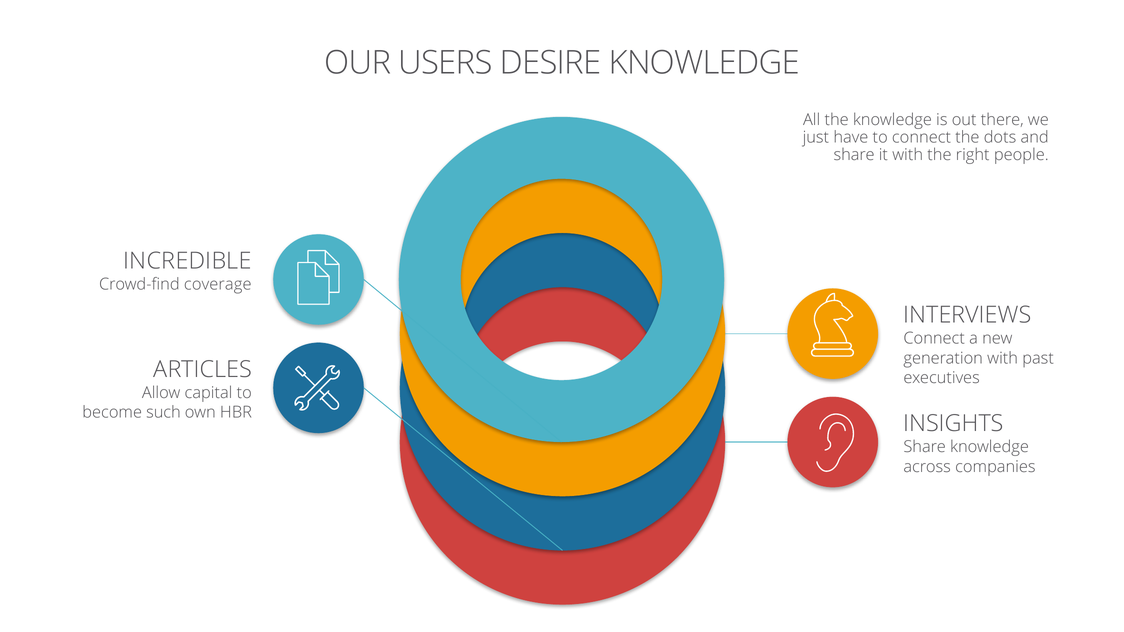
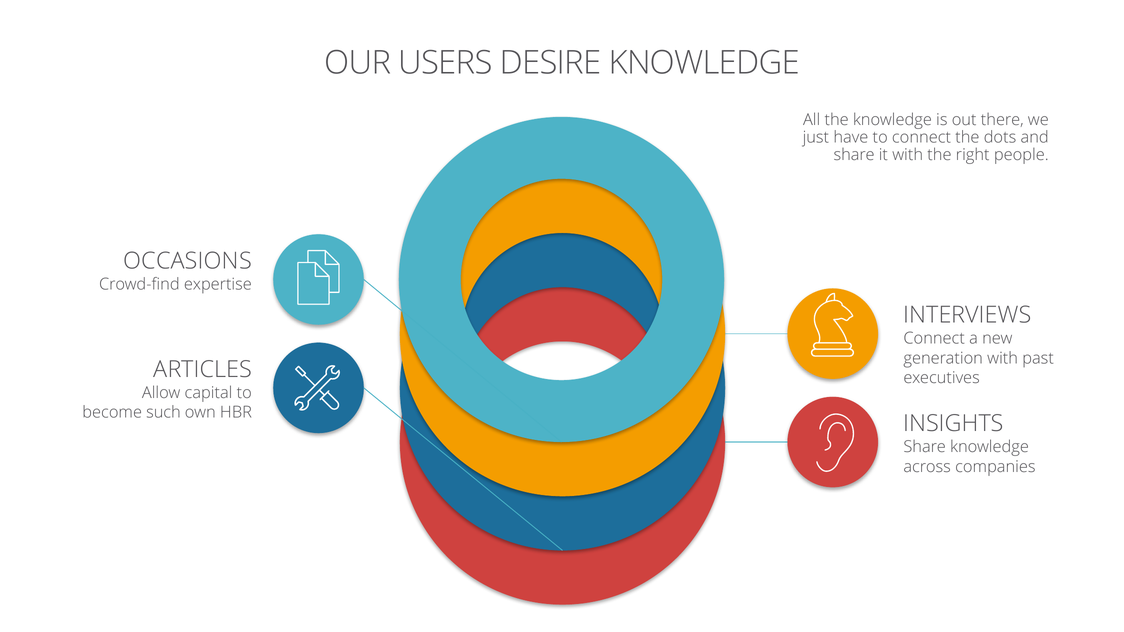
INCREDIBLE: INCREDIBLE -> OCCASIONS
coverage: coverage -> expertise
